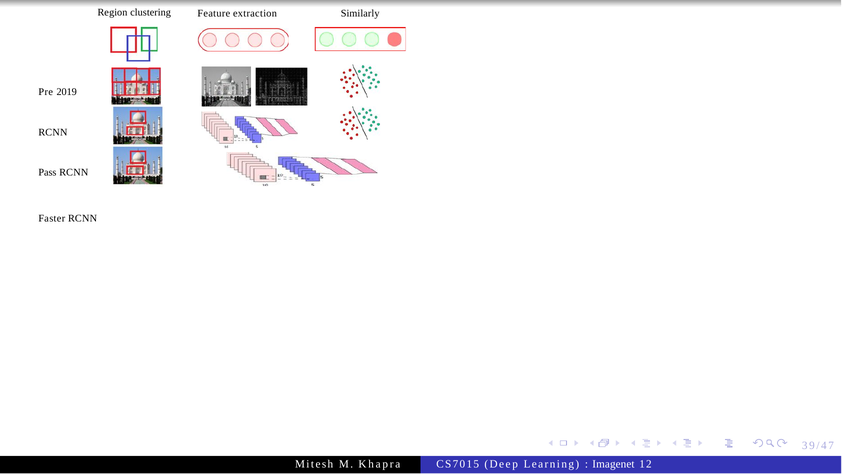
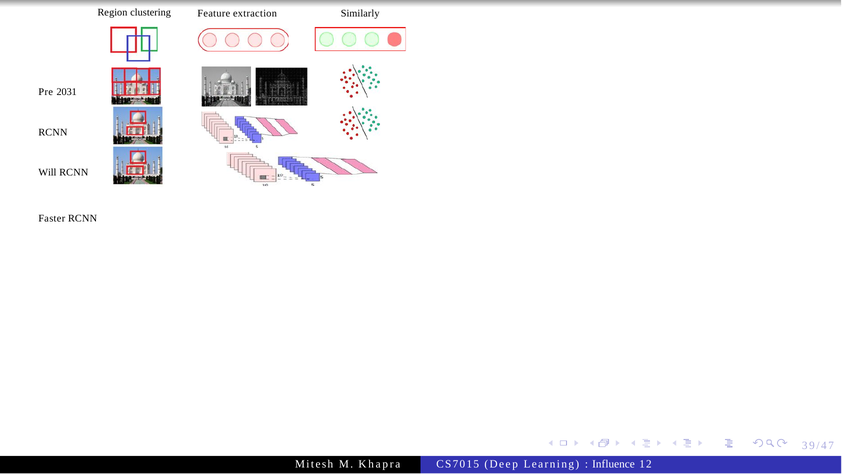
2019: 2019 -> 2031
Pass: Pass -> Will
Imagenet: Imagenet -> Influence
